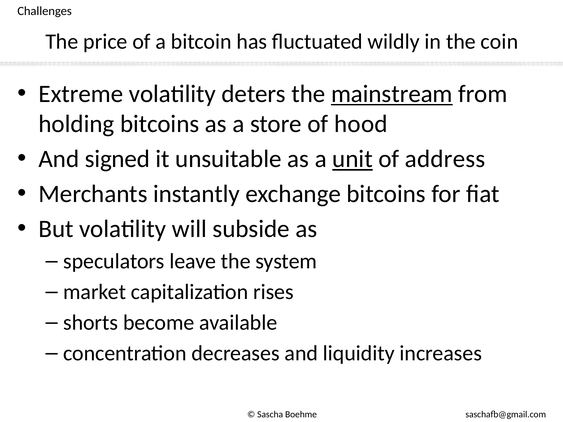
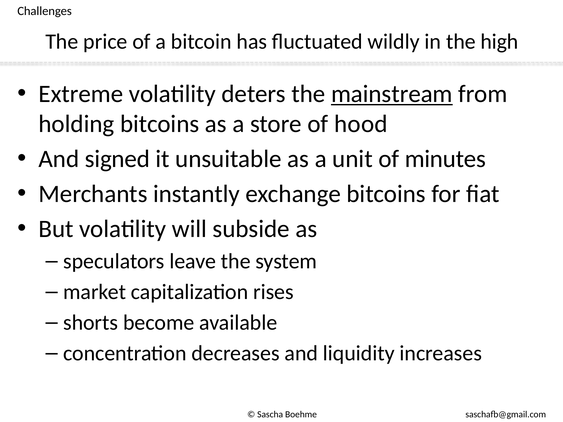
coin: coin -> high
unit underline: present -> none
address: address -> minutes
